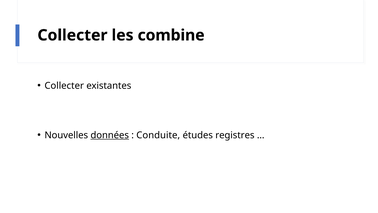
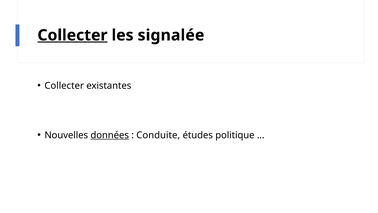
Collecter at (72, 35) underline: none -> present
combine: combine -> signalée
registres: registres -> politique
